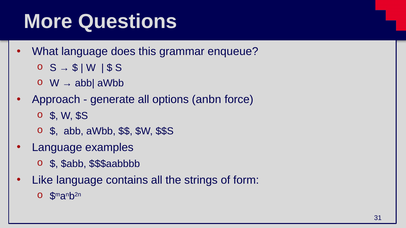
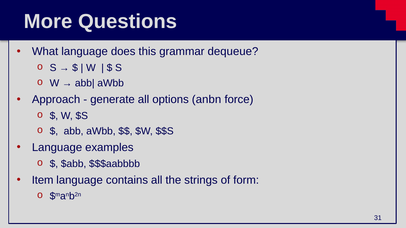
enqueue: enqueue -> dequeue
Like: Like -> Item
